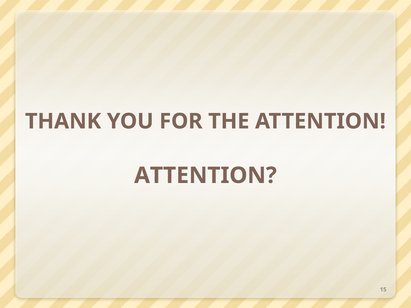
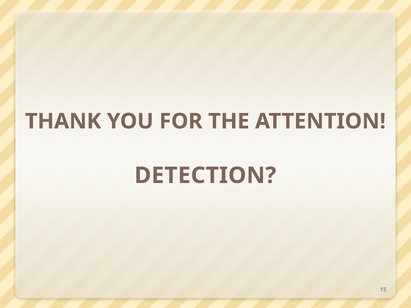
ATTENTION at (205, 176): ATTENTION -> DETECTION
